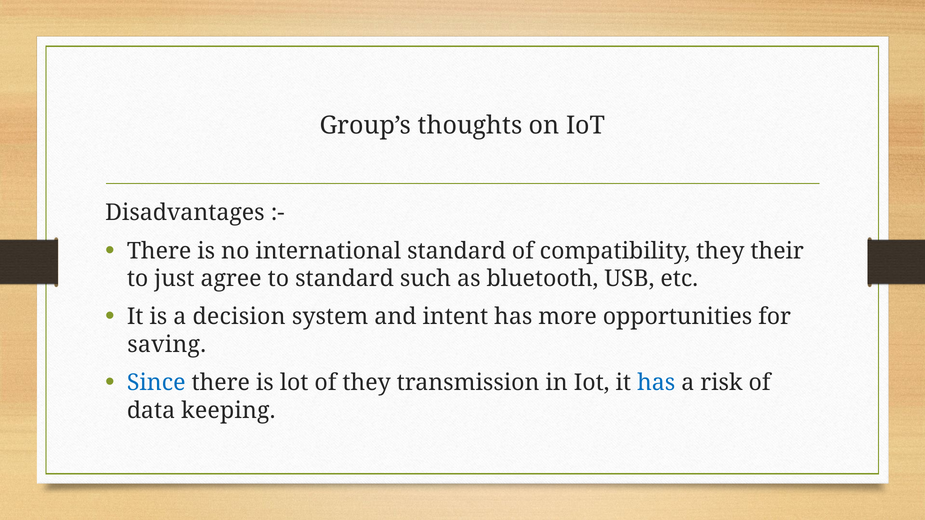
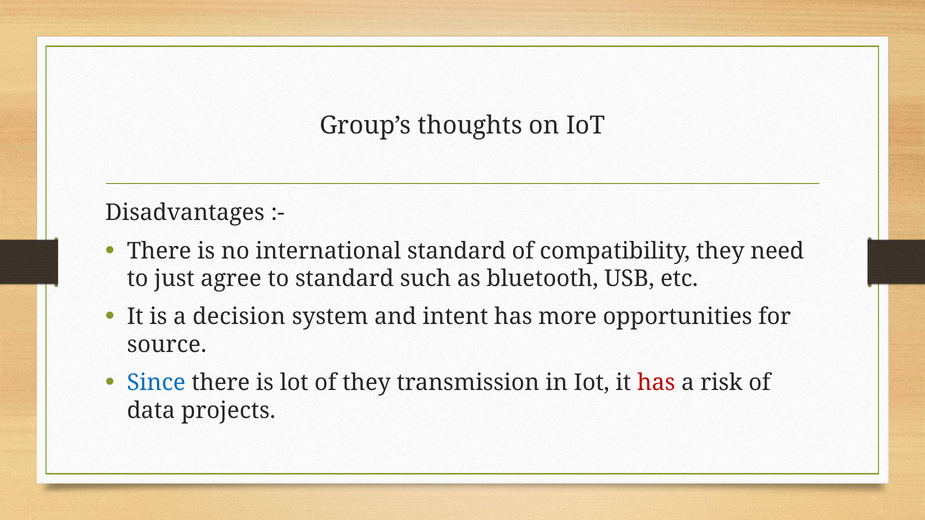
their: their -> need
saving: saving -> source
has at (656, 383) colour: blue -> red
keeping: keeping -> projects
